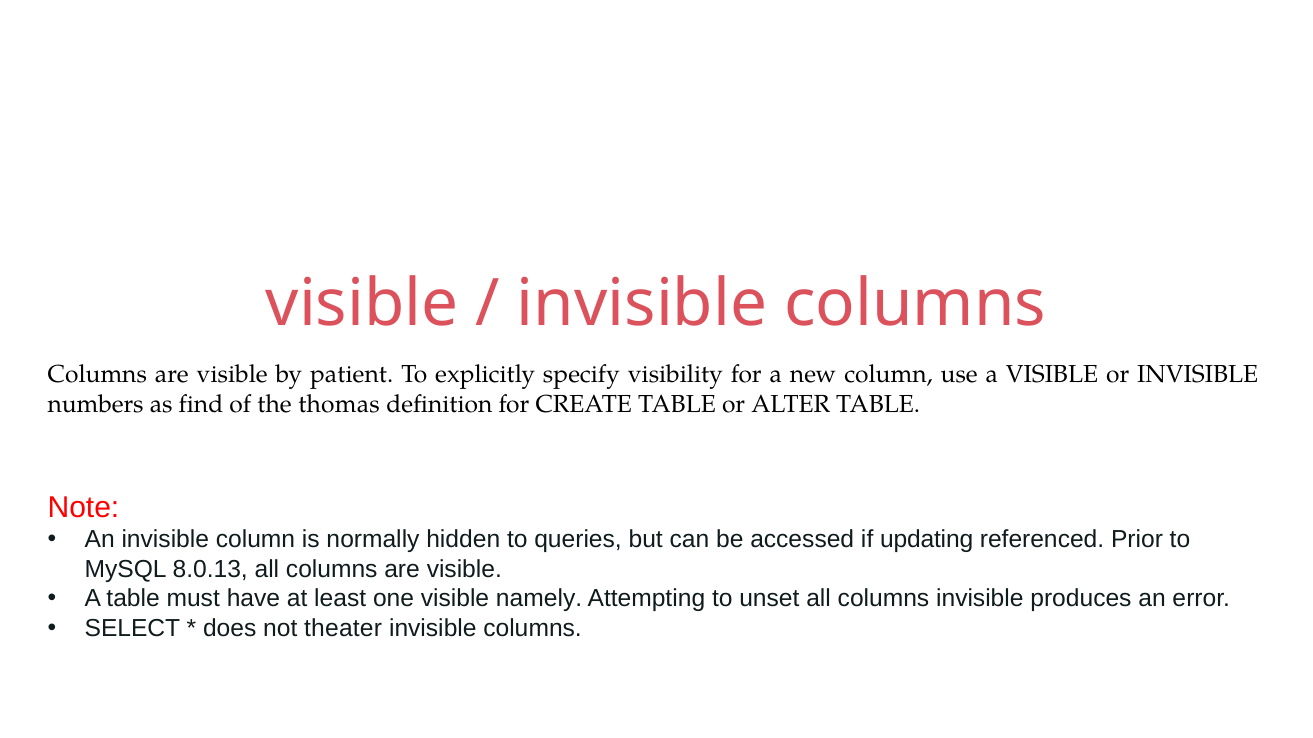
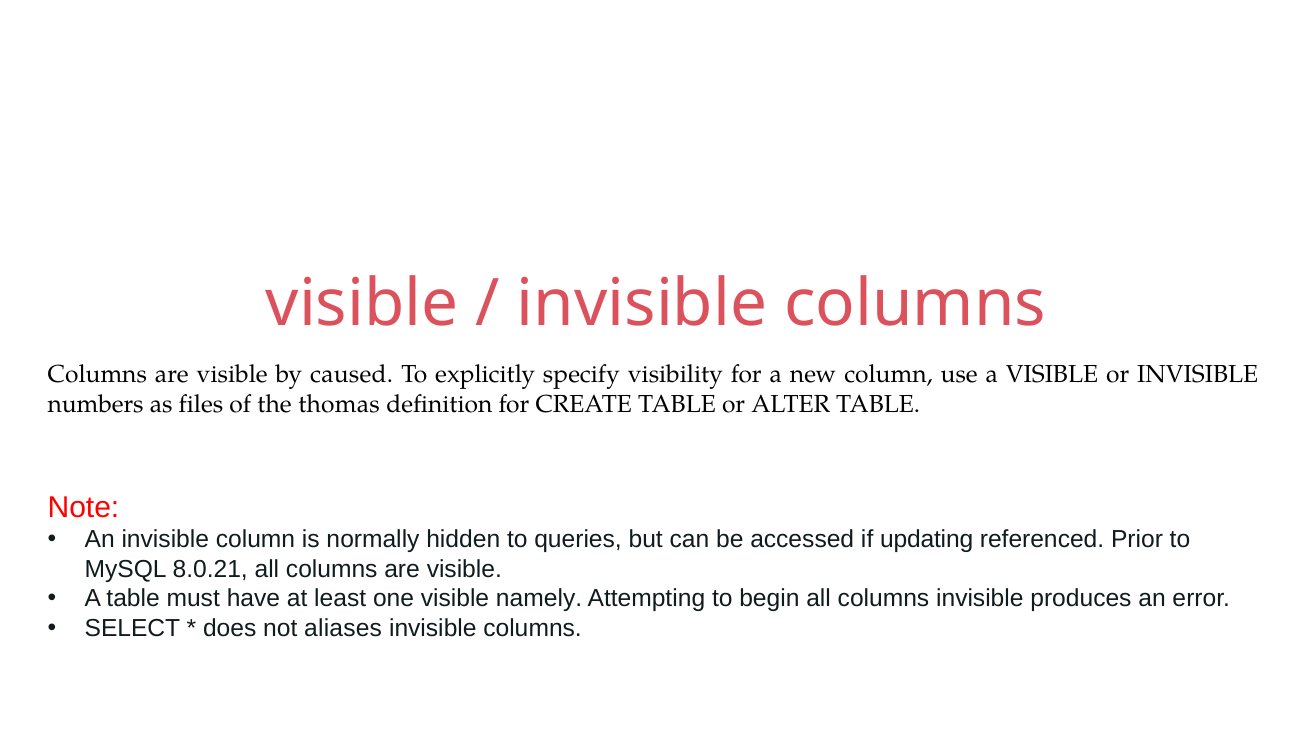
patient: patient -> caused
find: find -> files
8.0.13: 8.0.13 -> 8.0.21
unset: unset -> begin
theater: theater -> aliases
